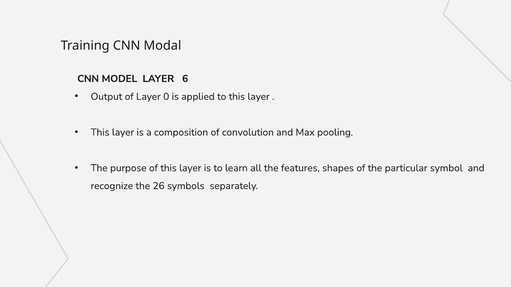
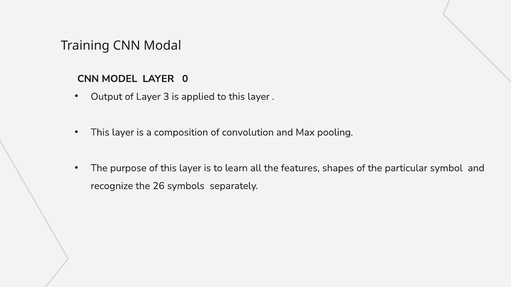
6: 6 -> 0
0: 0 -> 3
